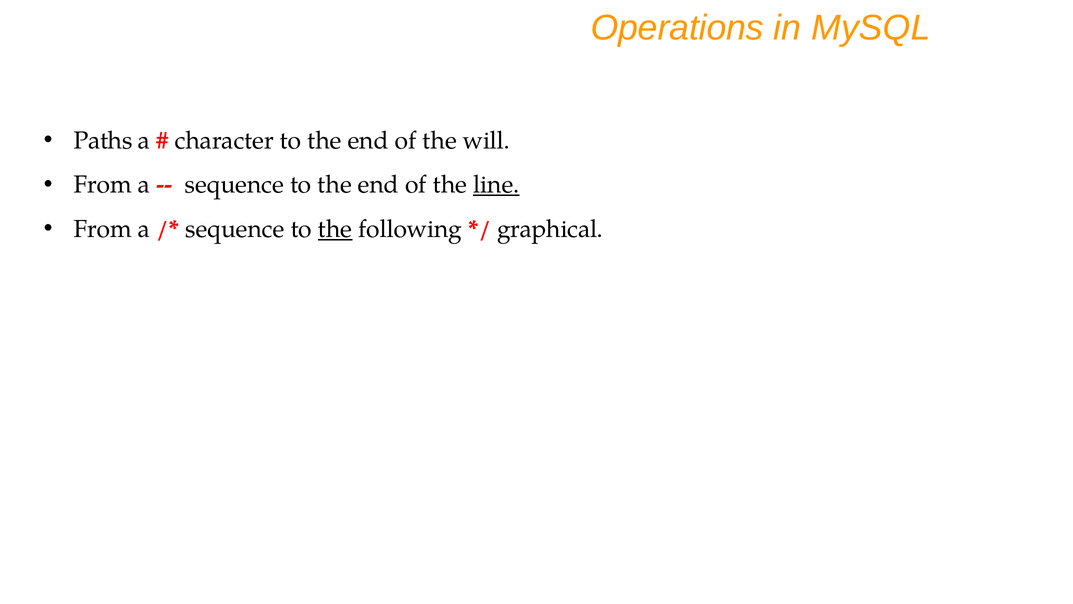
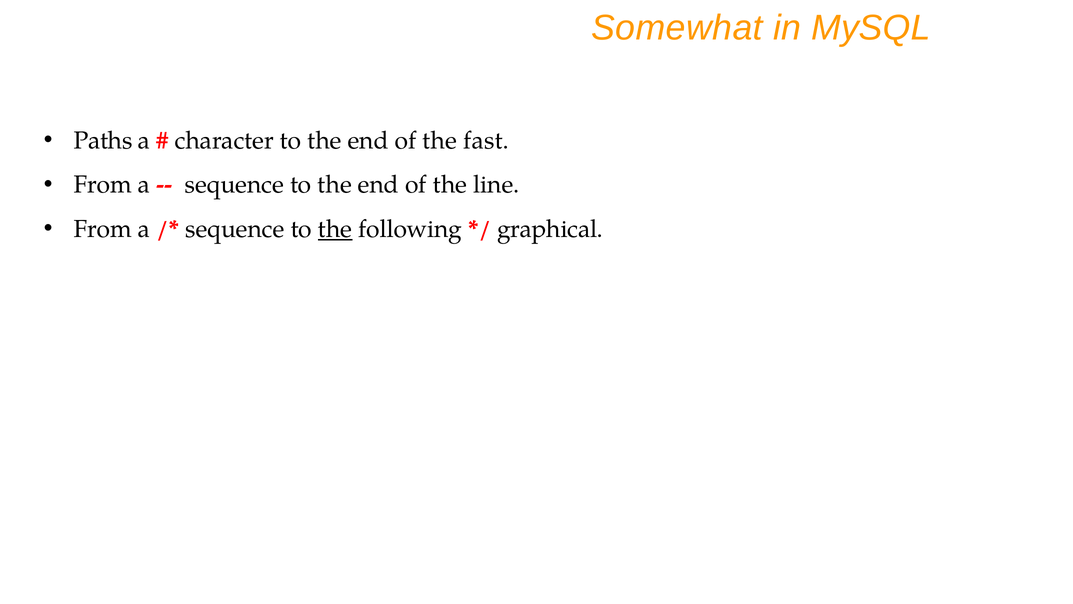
Operations: Operations -> Somewhat
will: will -> fast
line underline: present -> none
